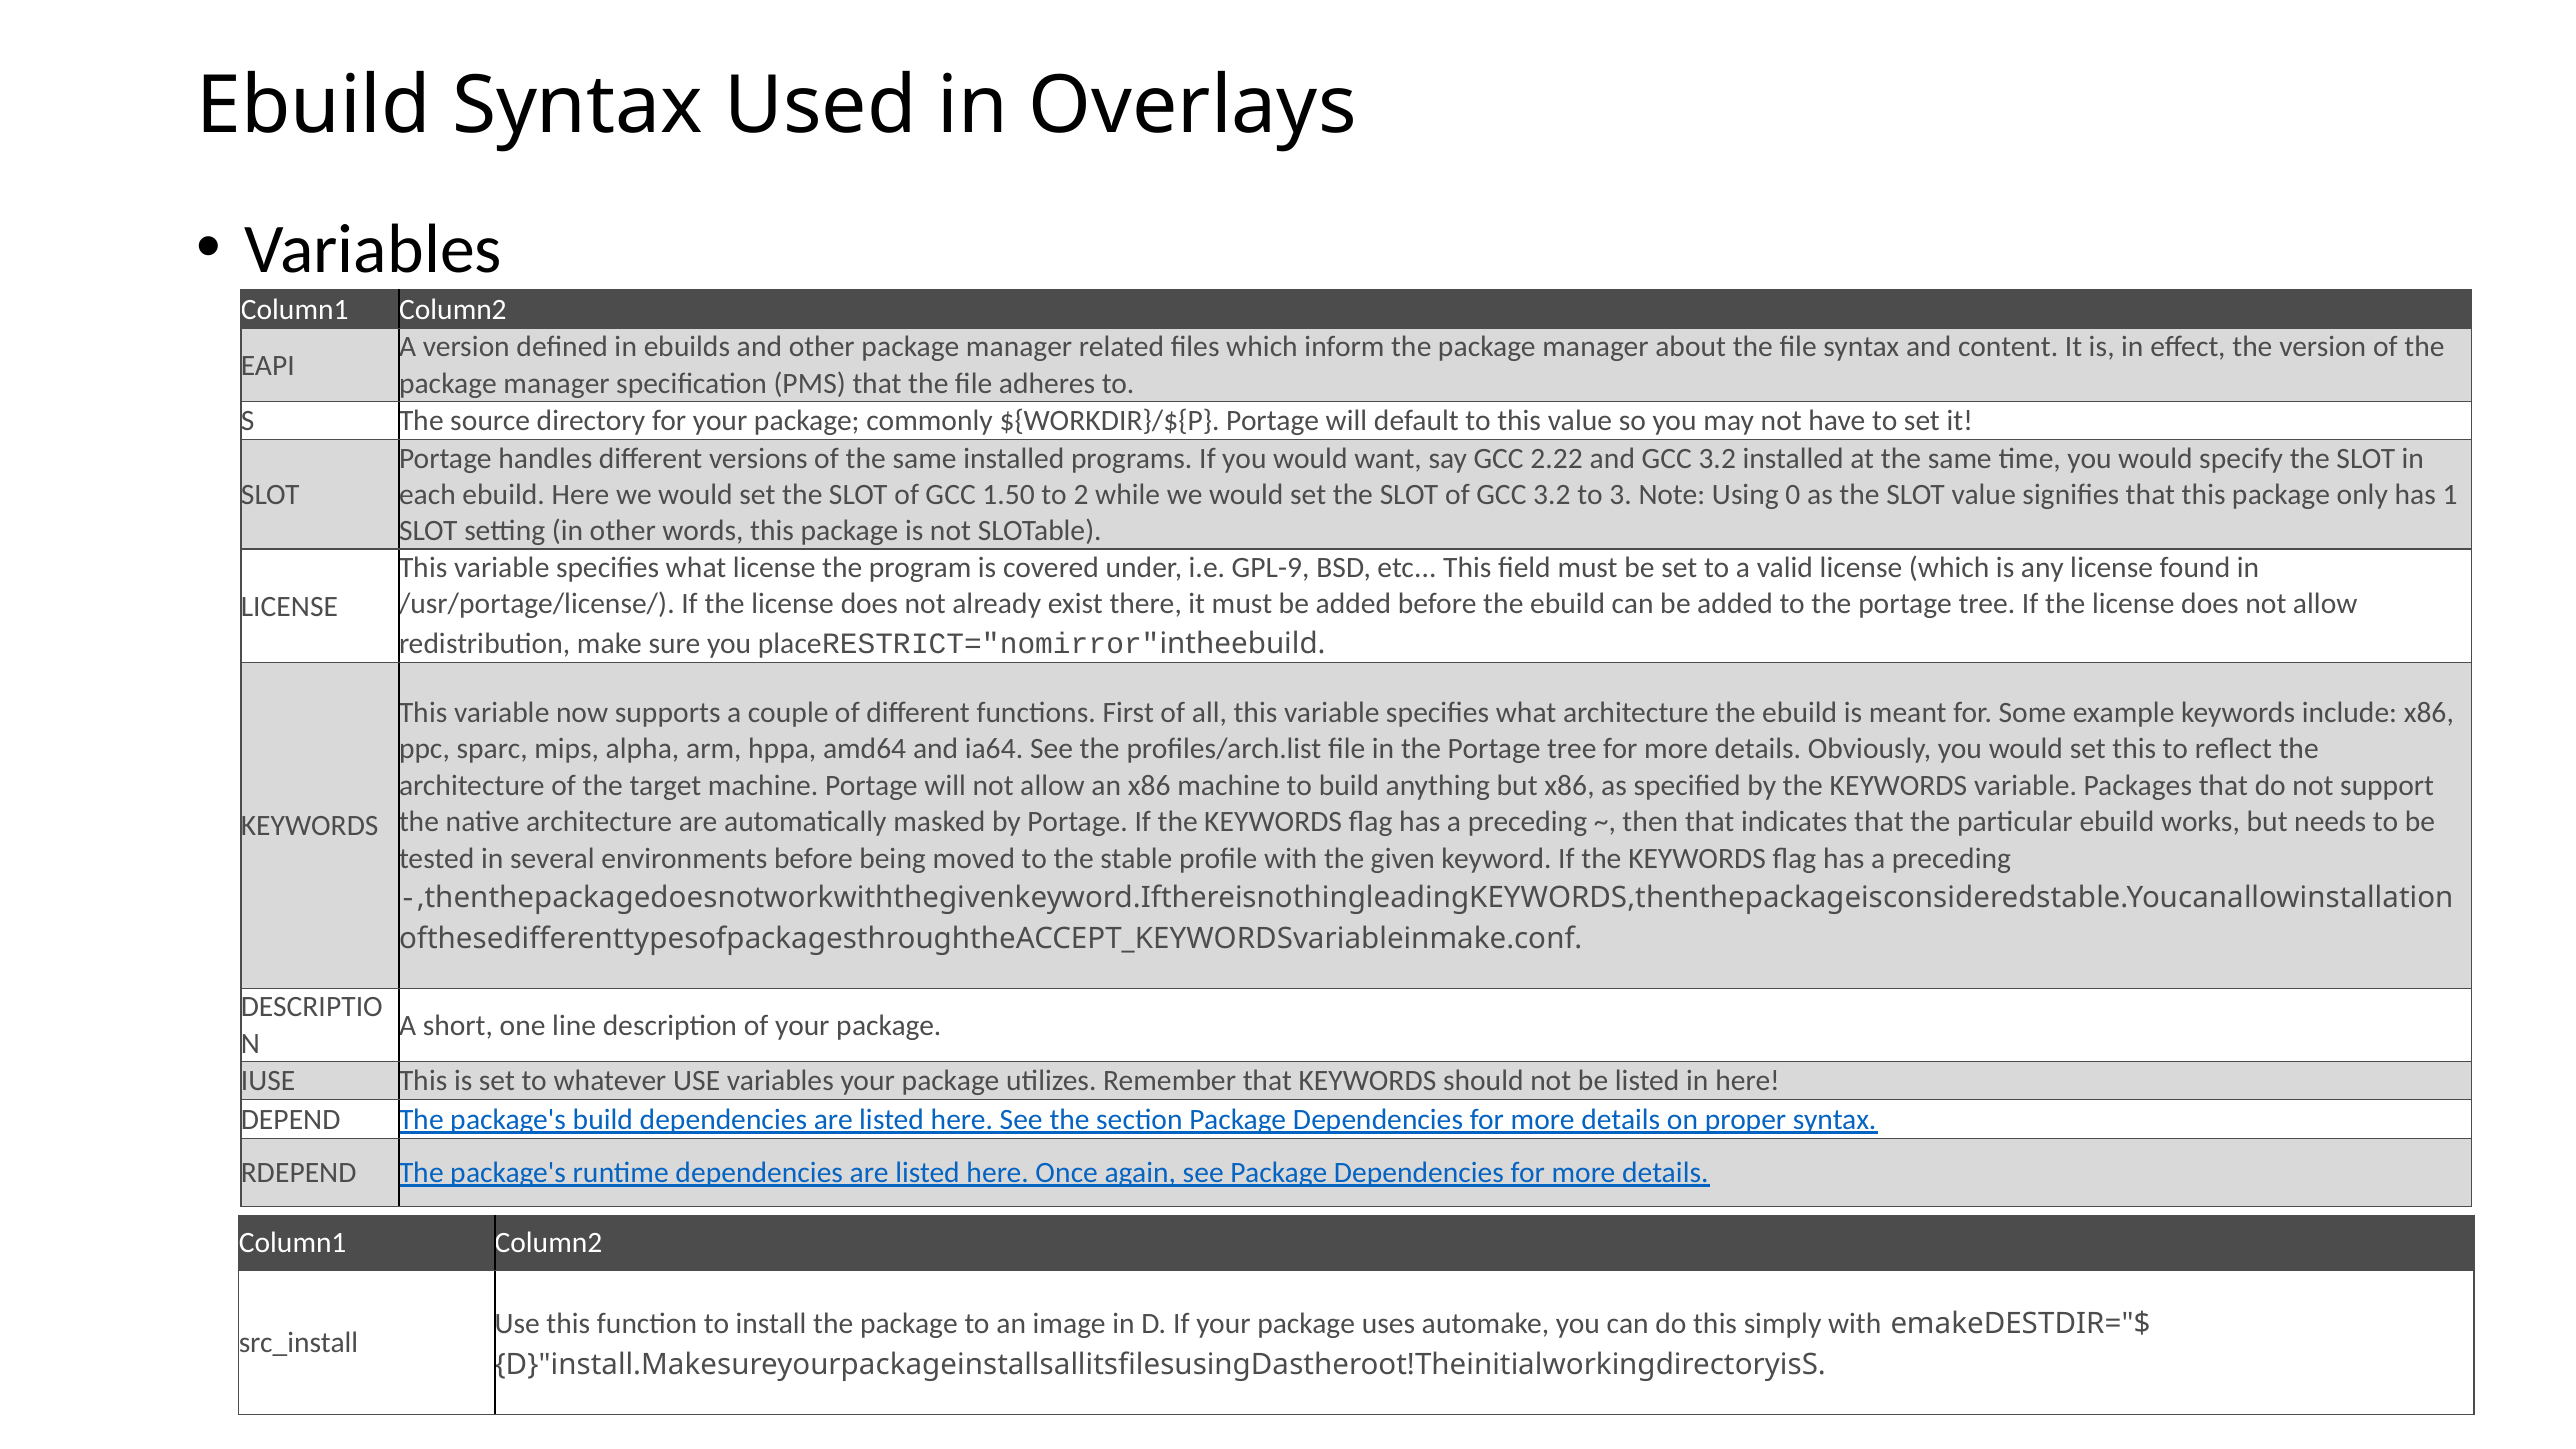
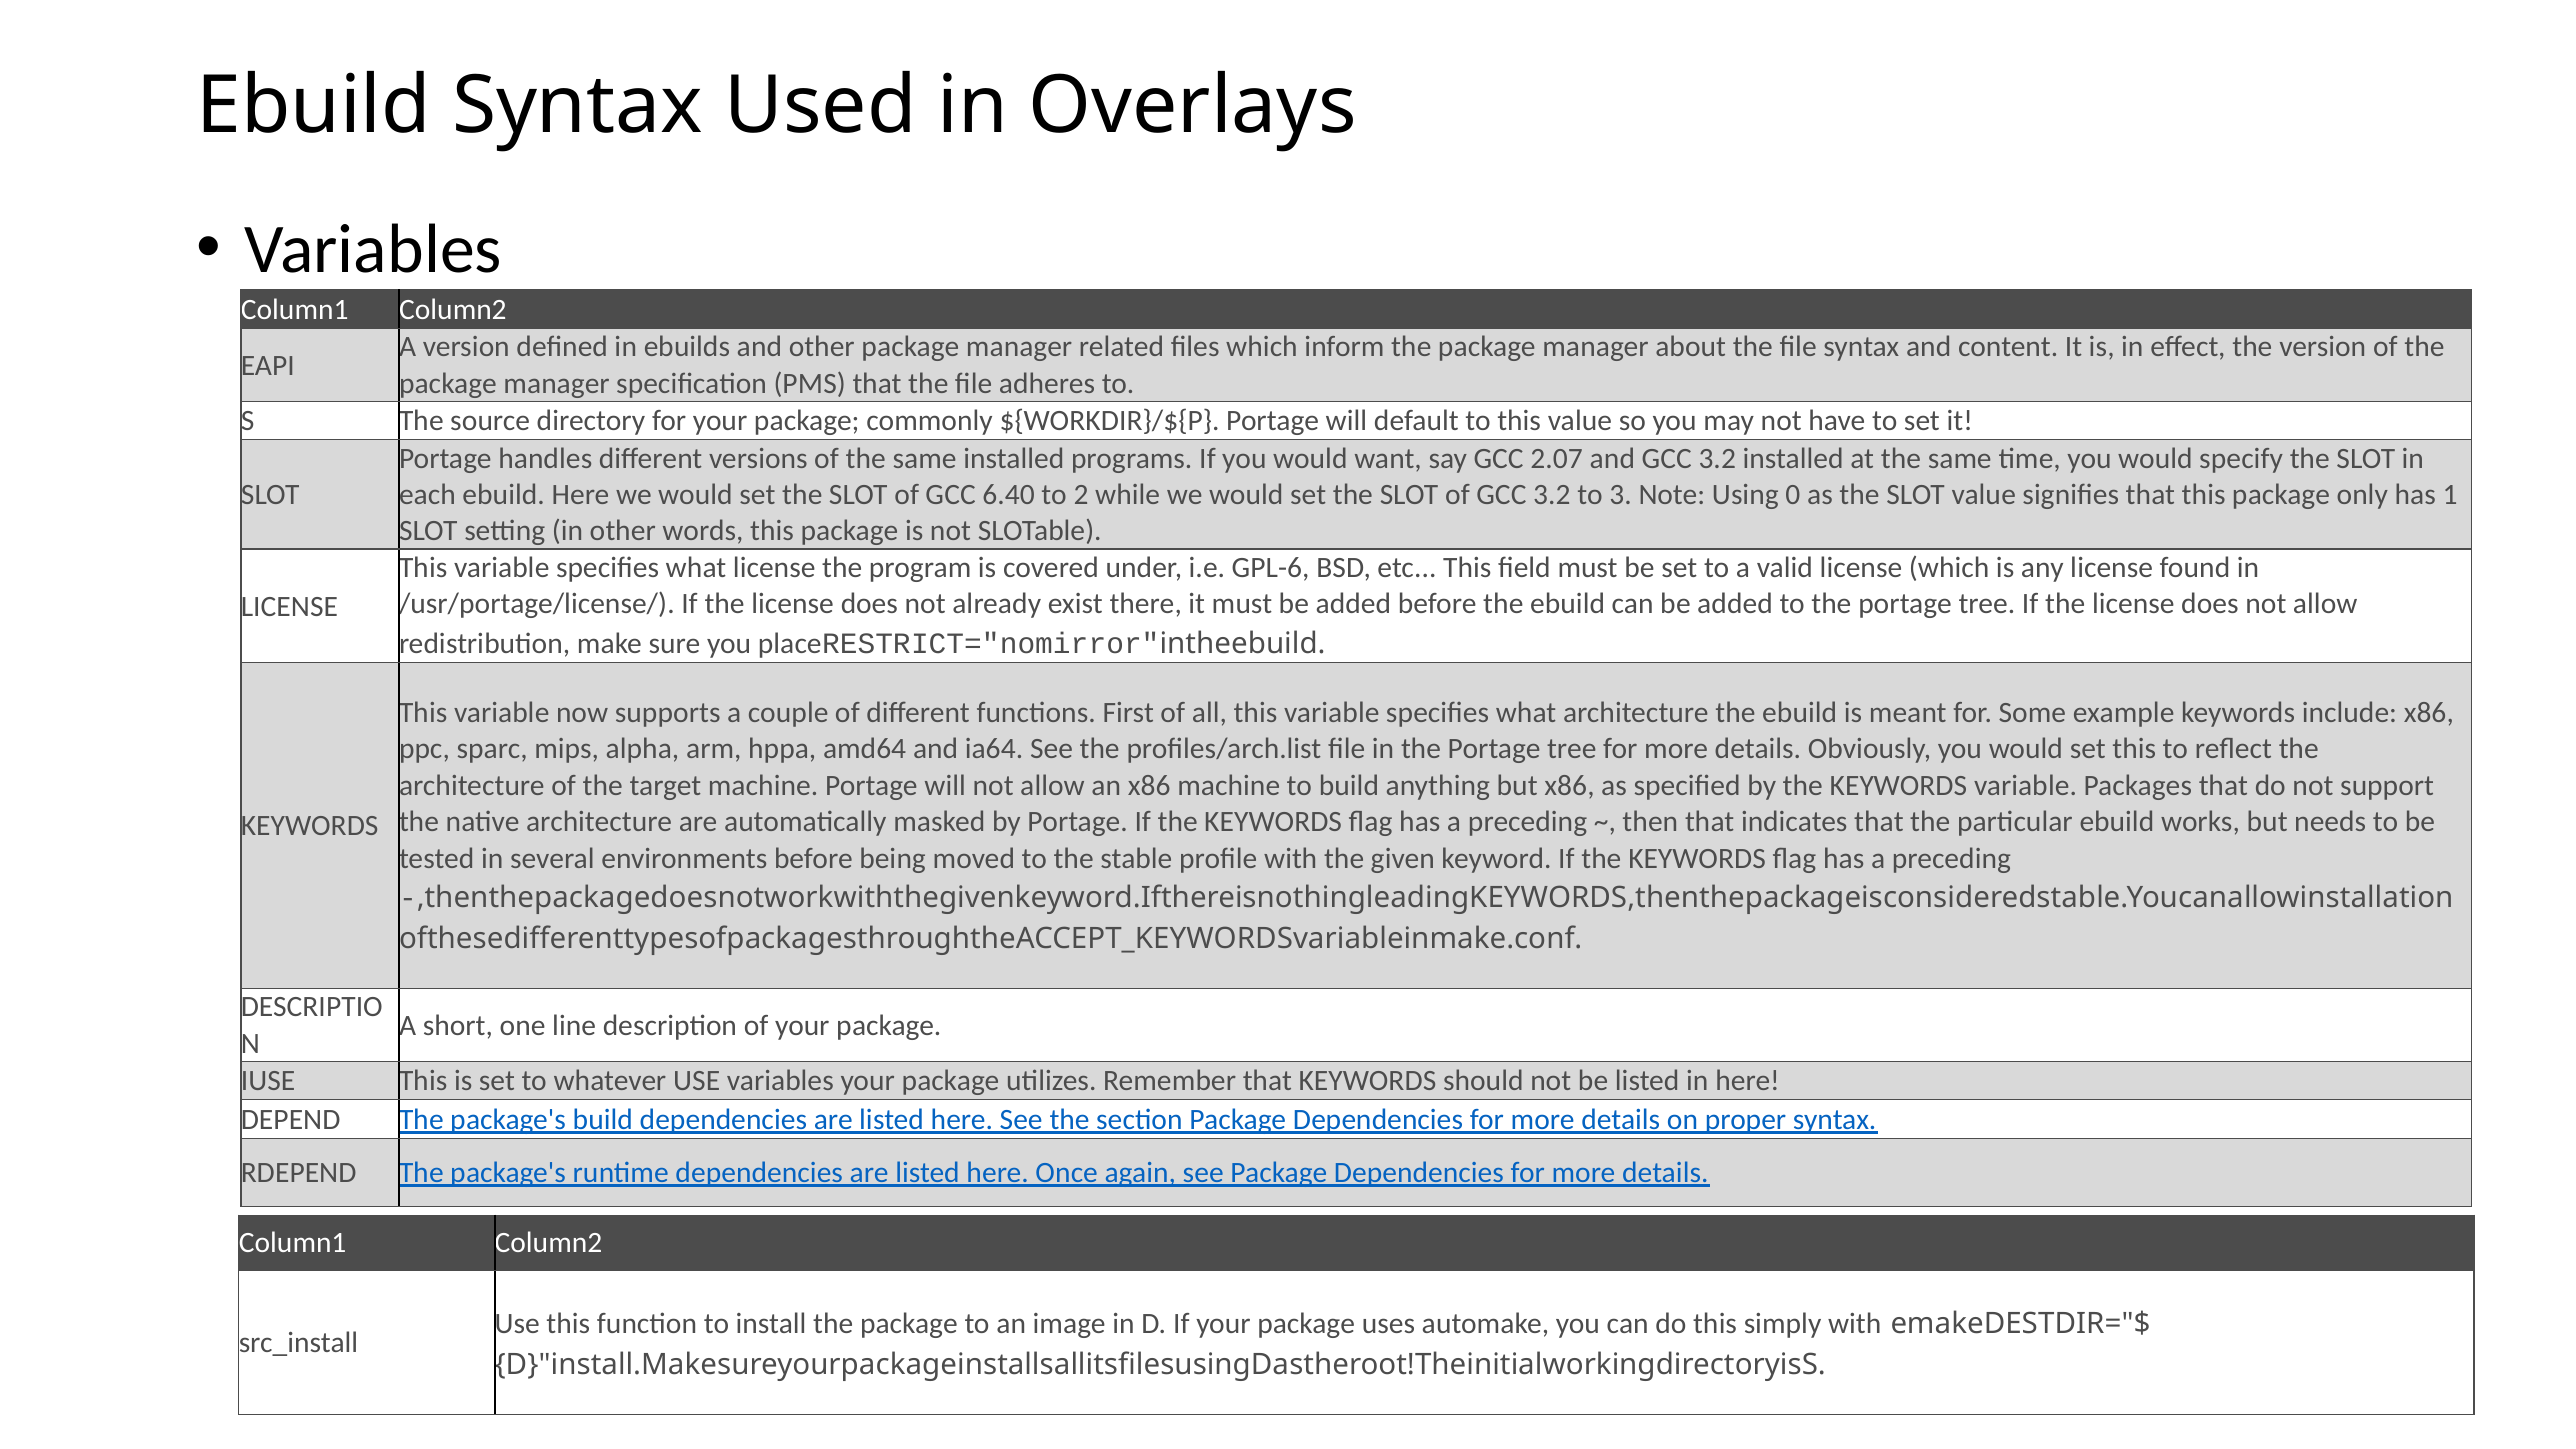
2.22: 2.22 -> 2.07
1.50: 1.50 -> 6.40
GPL-9: GPL-9 -> GPL-6
